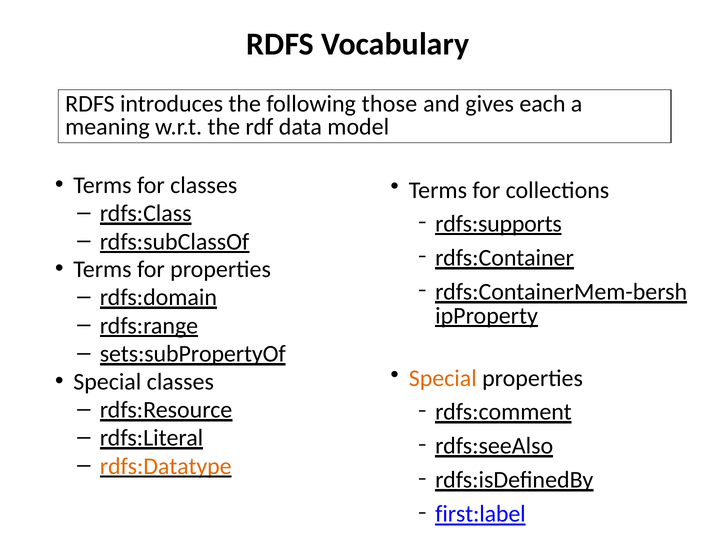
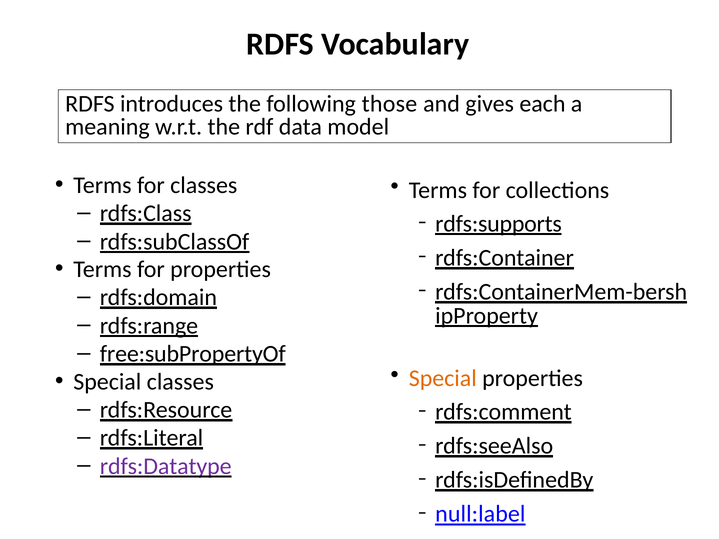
sets:subPropertyOf: sets:subPropertyOf -> free:subPropertyOf
rdfs:Datatype colour: orange -> purple
first:label: first:label -> null:label
